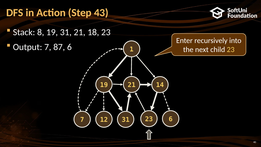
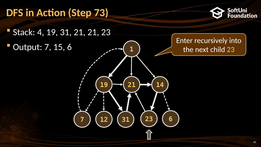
43: 43 -> 73
8: 8 -> 4
21 18: 18 -> 21
87: 87 -> 15
